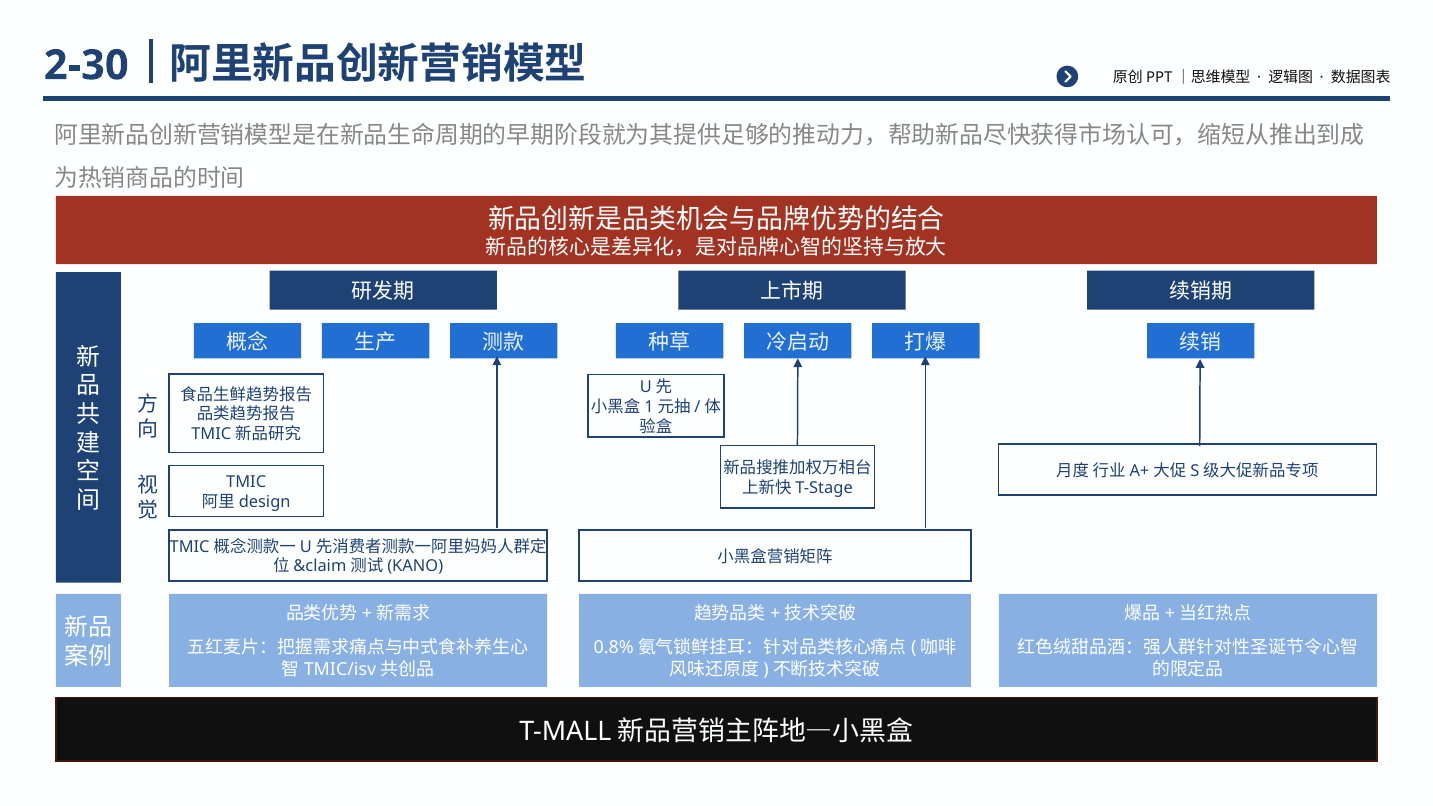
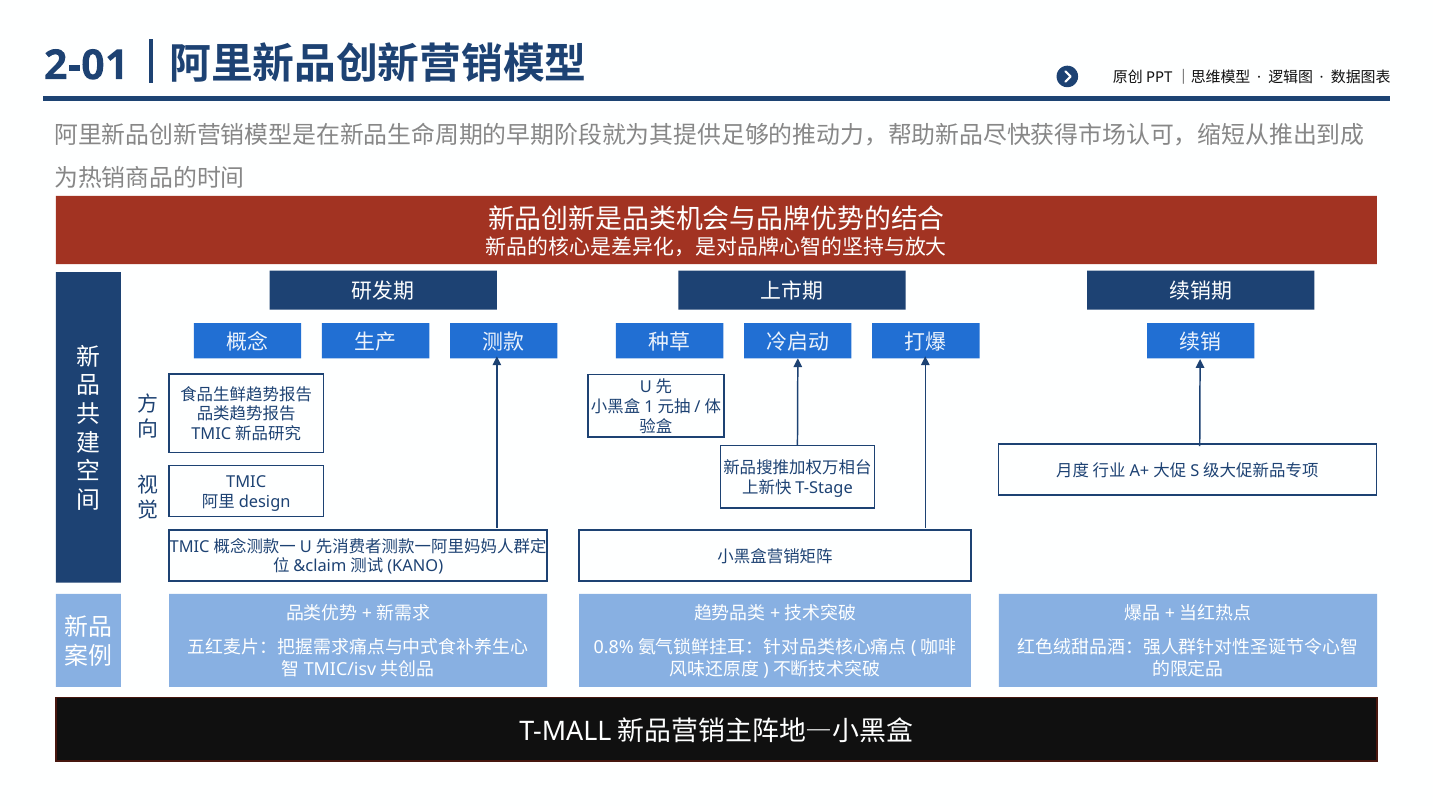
2-30: 2-30 -> 2-01
